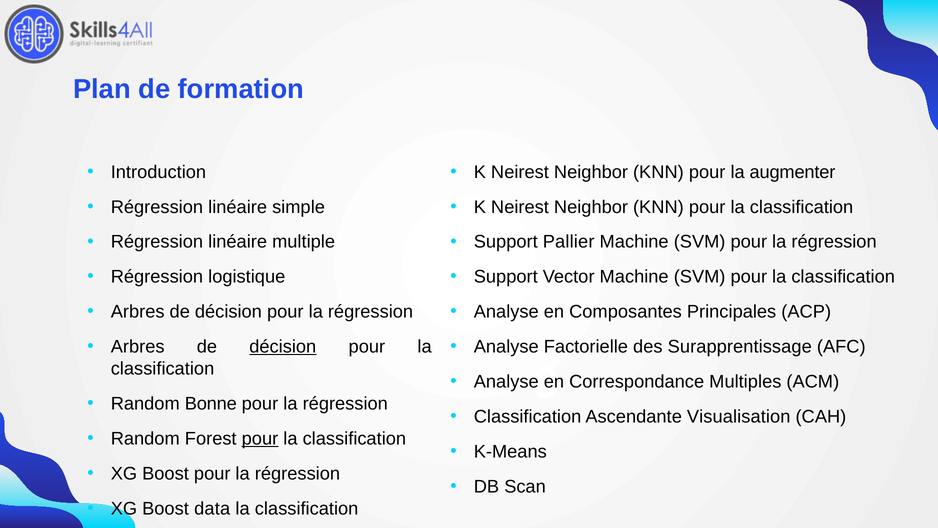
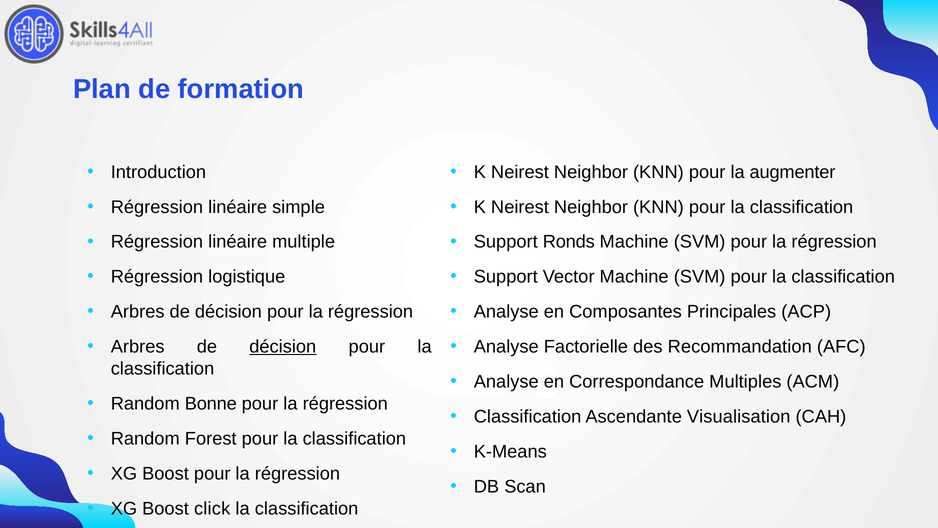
Pallier: Pallier -> Ronds
Surapprentissage: Surapprentissage -> Recommandation
pour at (260, 438) underline: present -> none
data: data -> click
